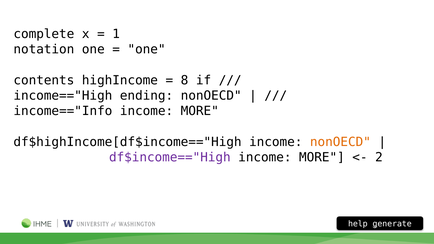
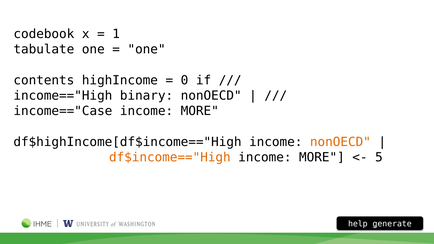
complete: complete -> codebook
notation: notation -> tabulate
8: 8 -> 0
ending: ending -> binary
income=="Info: income=="Info -> income=="Case
df$income=="High colour: purple -> orange
2: 2 -> 5
